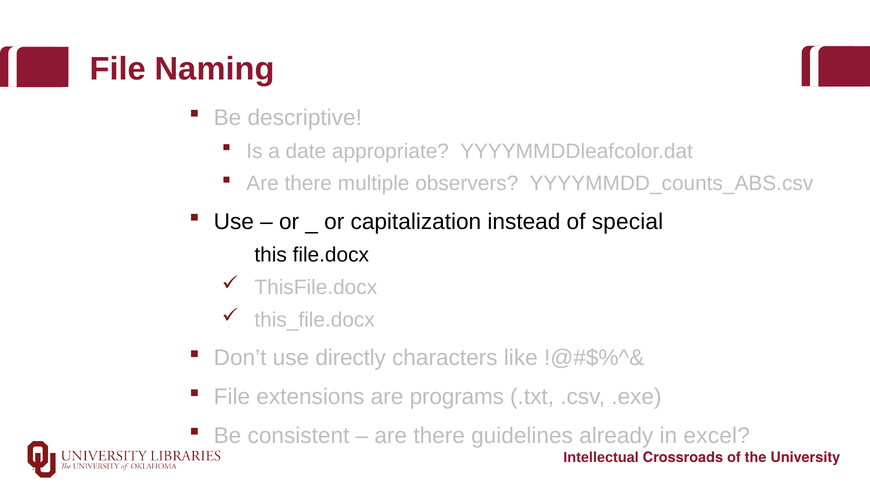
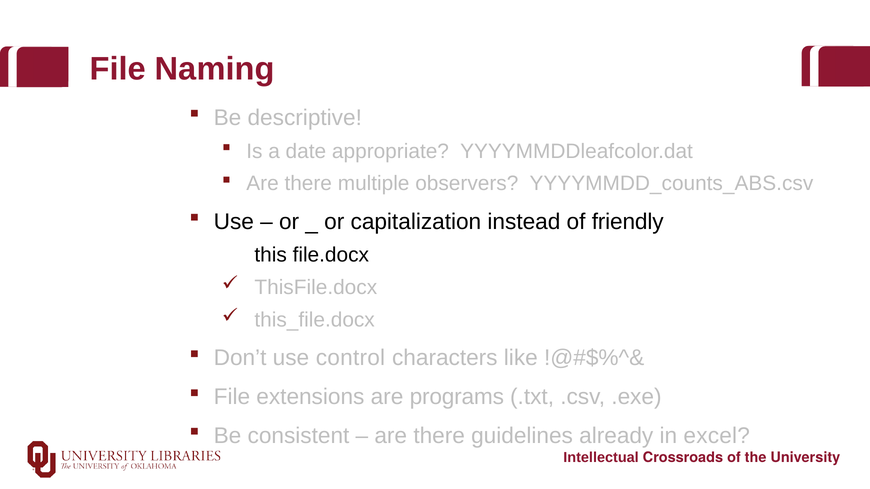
special: special -> friendly
directly: directly -> control
